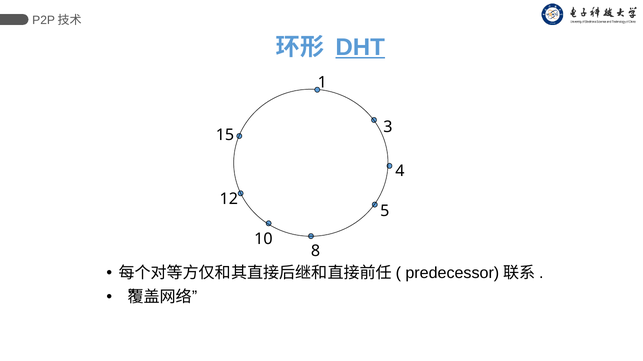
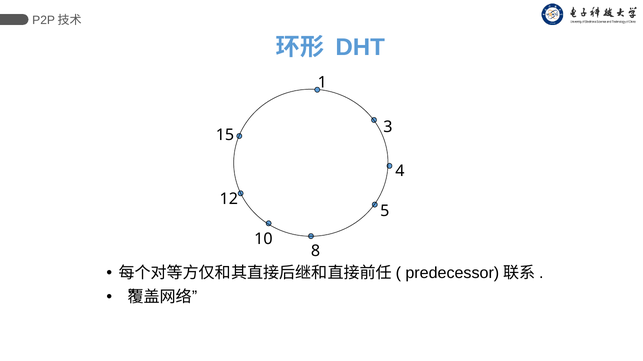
DHT underline: present -> none
